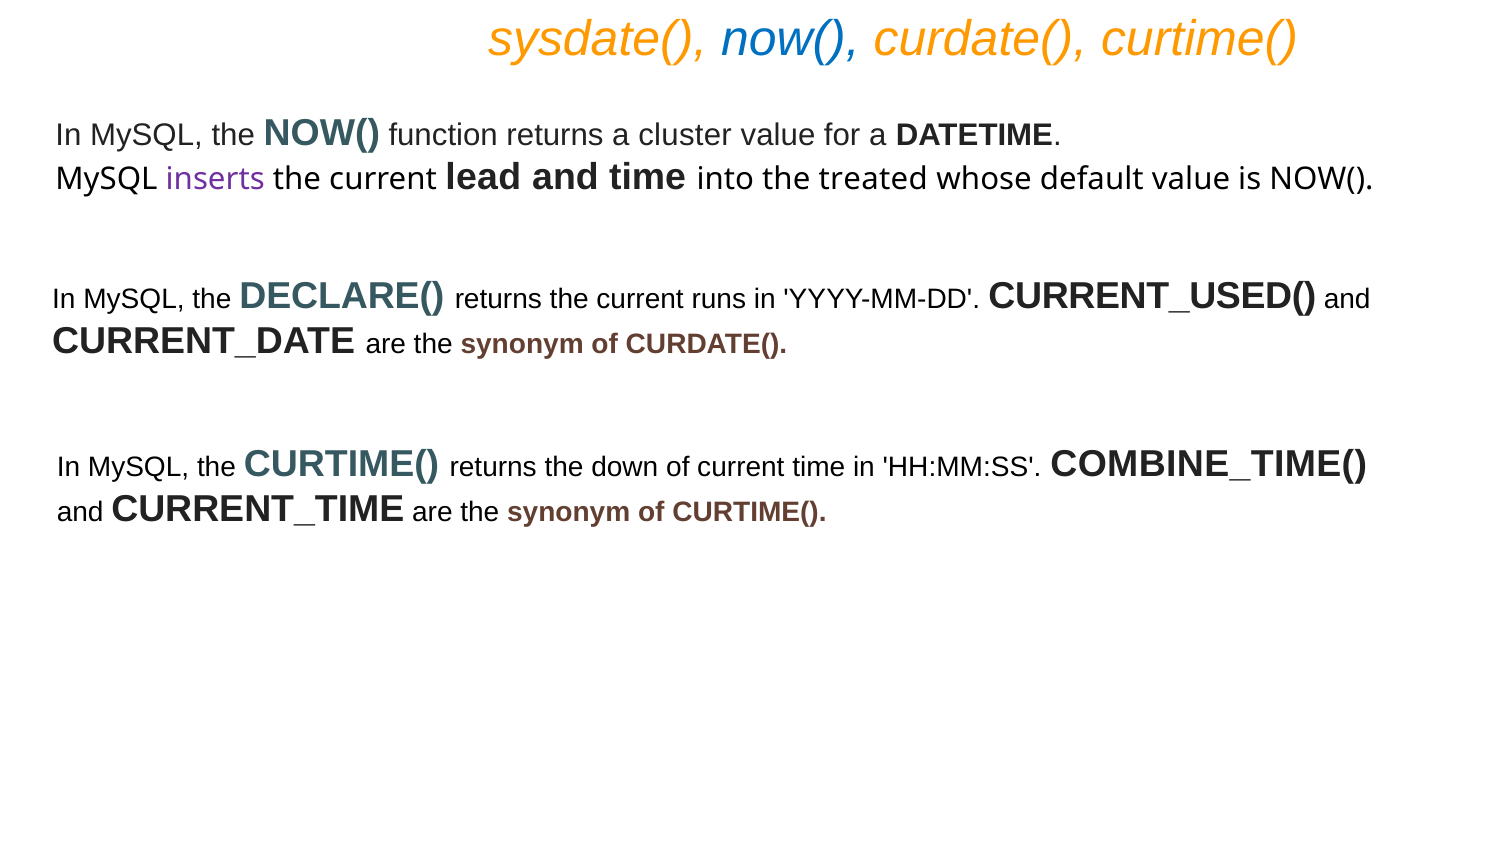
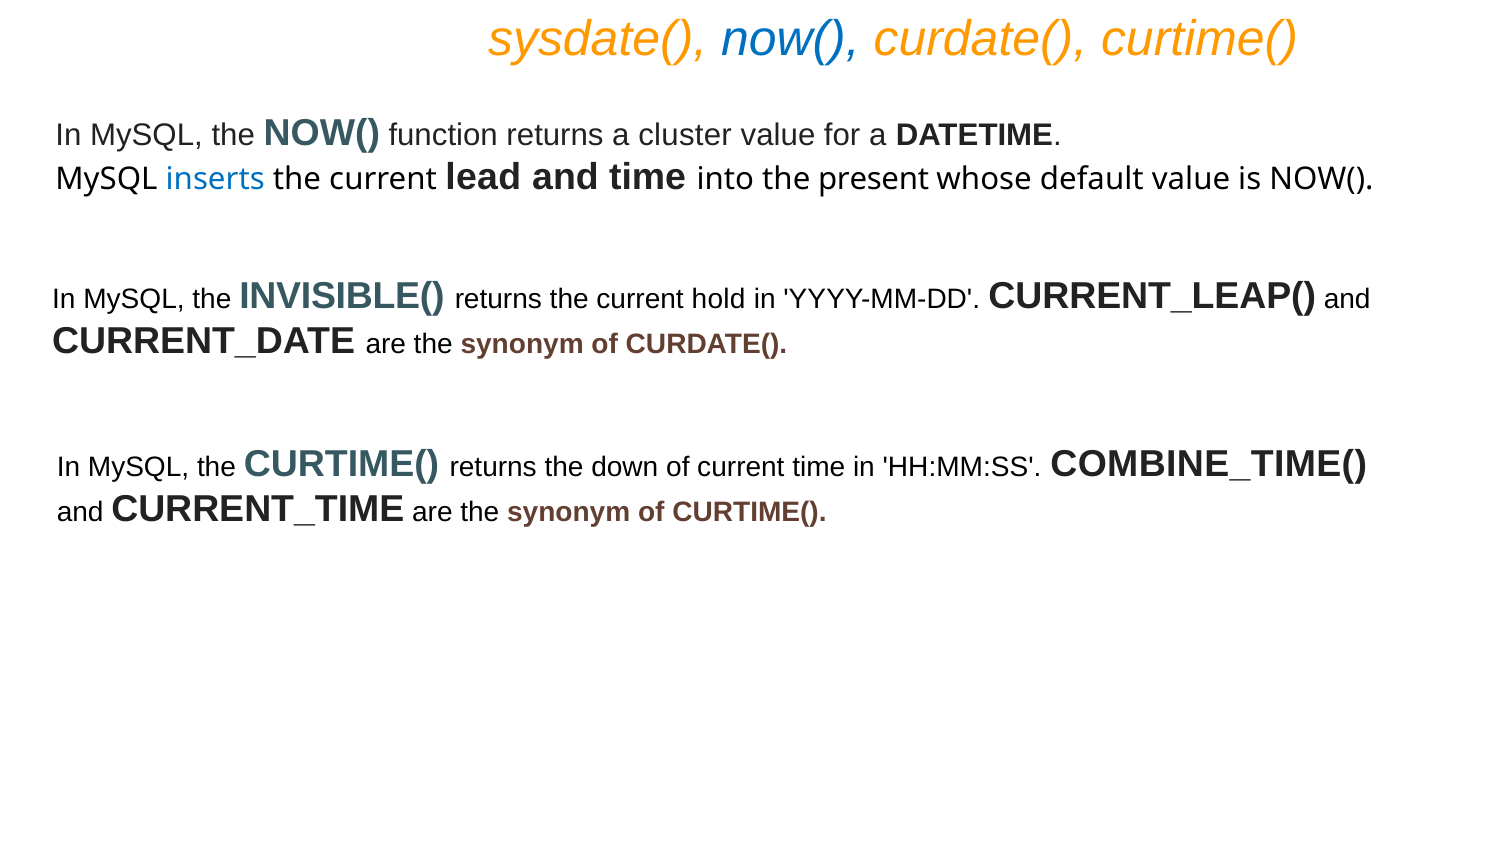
inserts colour: purple -> blue
treated: treated -> present
DECLARE(: DECLARE( -> INVISIBLE(
runs: runs -> hold
CURRENT_USED(: CURRENT_USED( -> CURRENT_LEAP(
